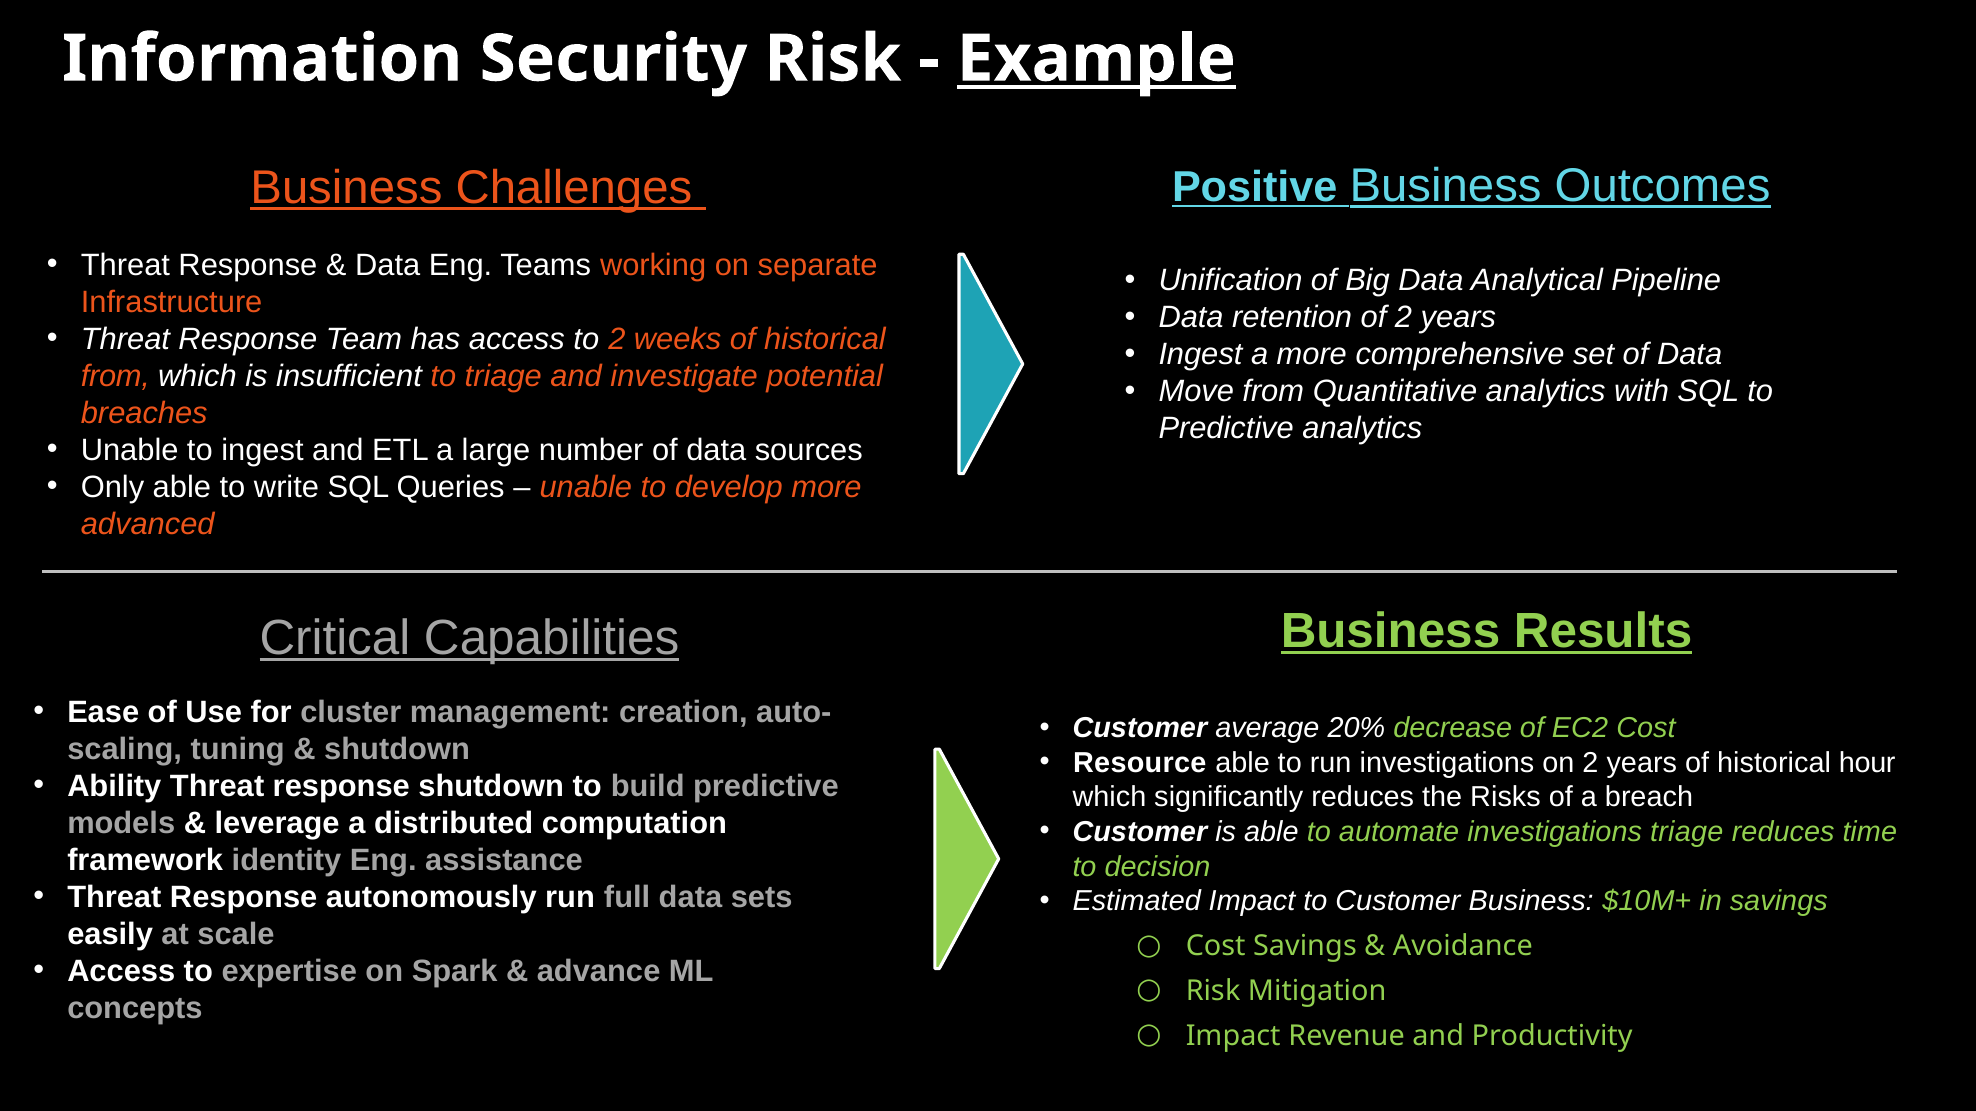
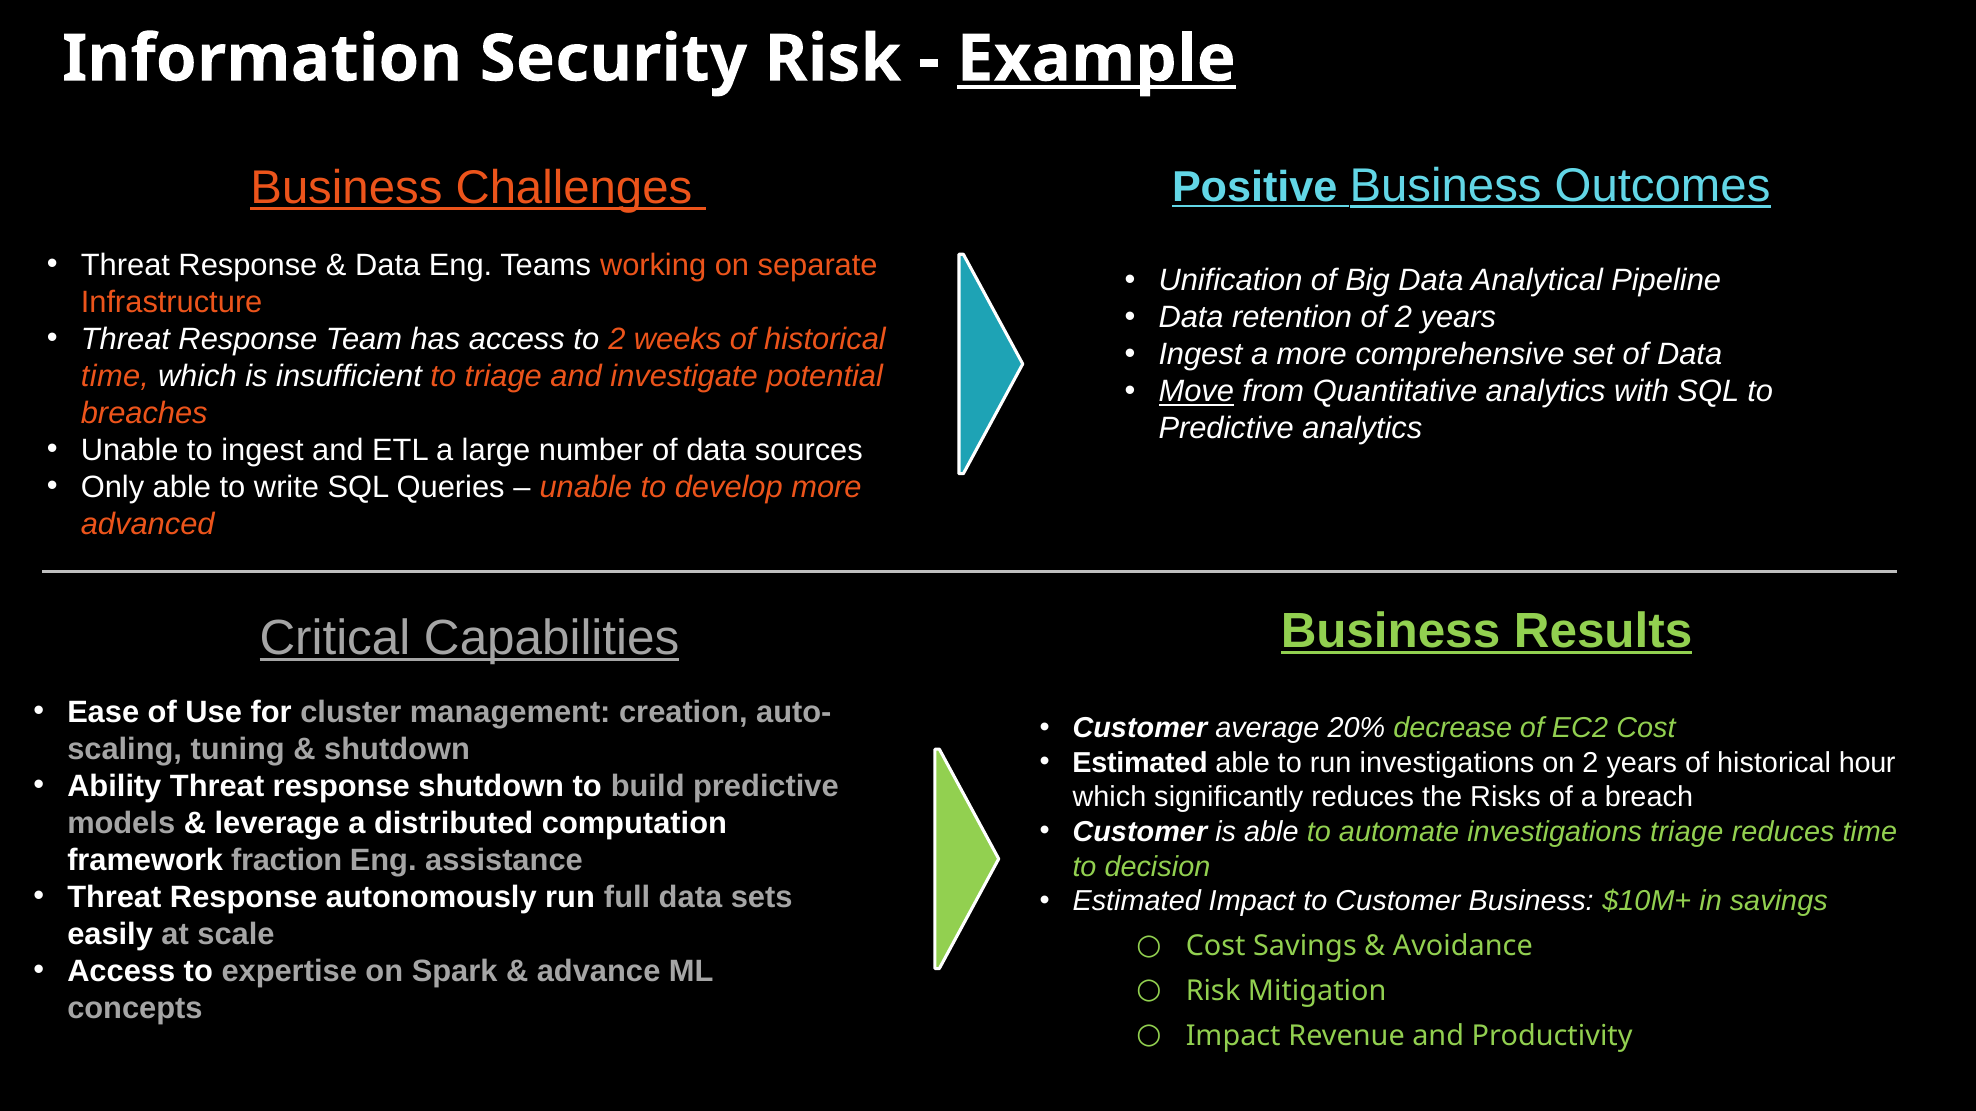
from at (115, 376): from -> time
Move underline: none -> present
Resource at (1140, 763): Resource -> Estimated
identity: identity -> fraction
